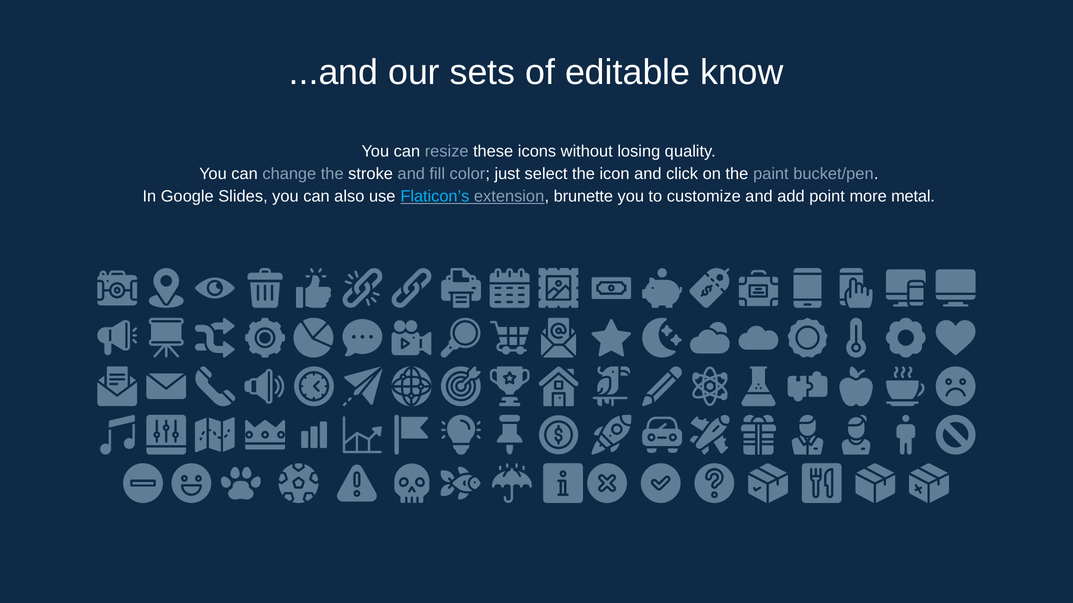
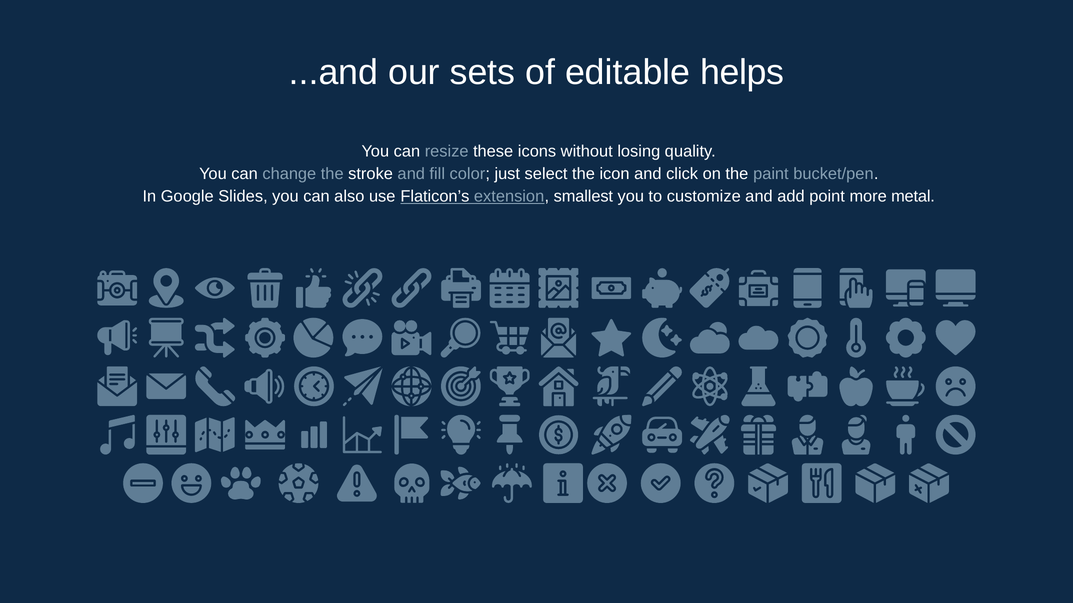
know: know -> helps
Flaticon’s colour: light blue -> white
brunette: brunette -> smallest
